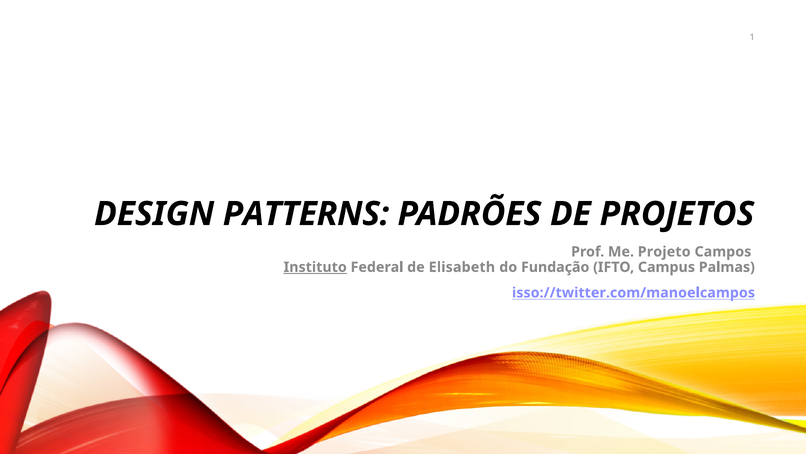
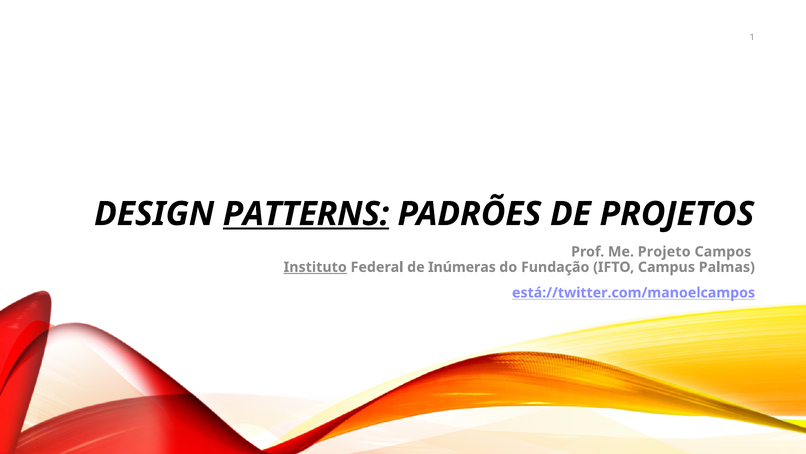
PATTERNS underline: none -> present
Elisabeth: Elisabeth -> Inúmeras
isso://twitter.com/manoelcampos: isso://twitter.com/manoelcampos -> está://twitter.com/manoelcampos
